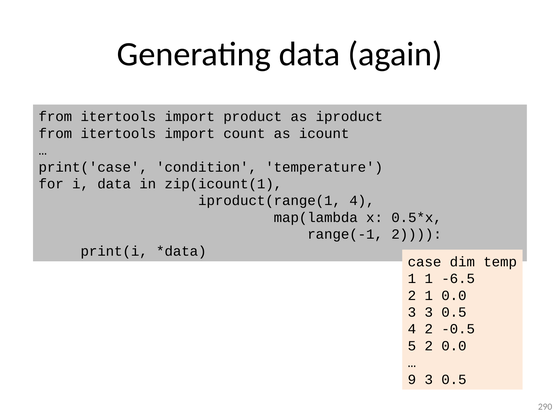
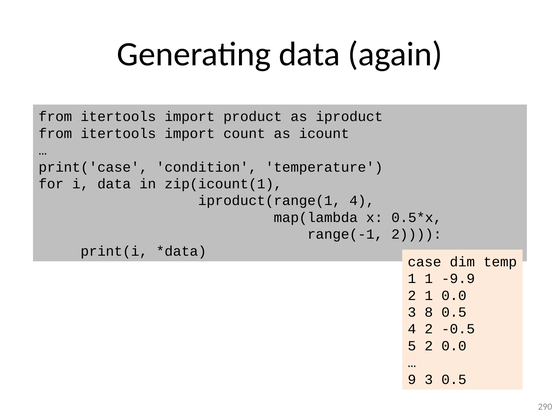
-6.5: -6.5 -> -9.9
3 3: 3 -> 8
